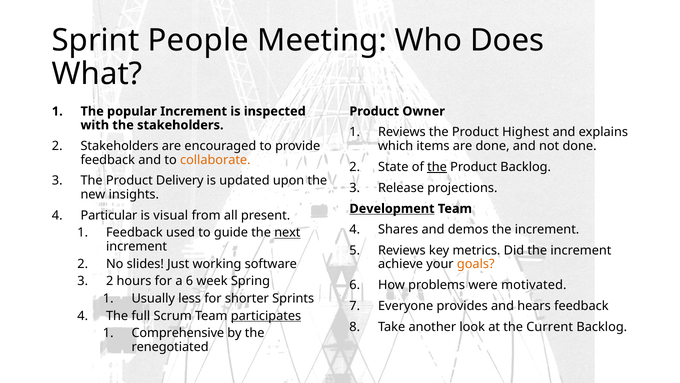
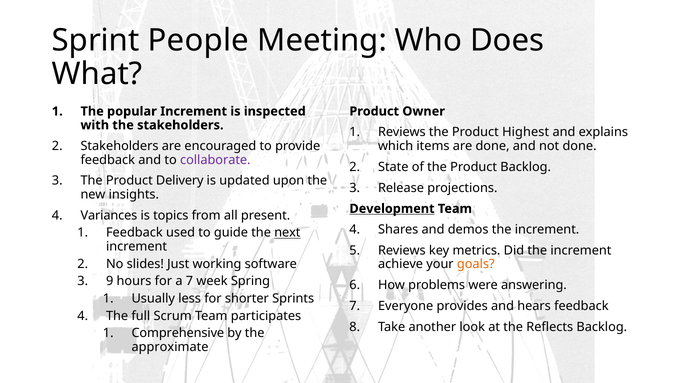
collaborate colour: orange -> purple
the at (437, 167) underline: present -> none
Particular: Particular -> Variances
visual: visual -> topics
2 at (110, 281): 2 -> 9
a 6: 6 -> 7
motivated: motivated -> answering
participates underline: present -> none
Current: Current -> Reflects
renegotiated: renegotiated -> approximate
